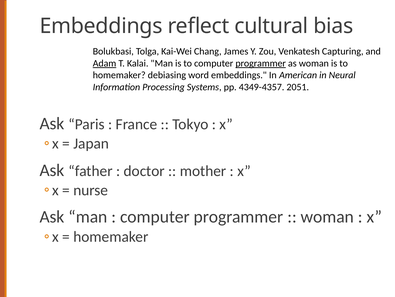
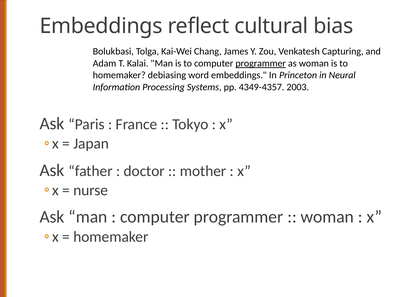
Adam underline: present -> none
American: American -> Princeton
2051: 2051 -> 2003
